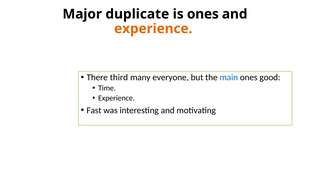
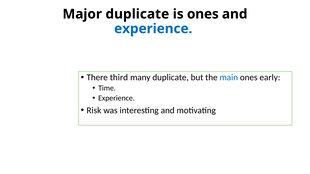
experience at (153, 29) colour: orange -> blue
many everyone: everyone -> duplicate
good: good -> early
Fast: Fast -> Risk
